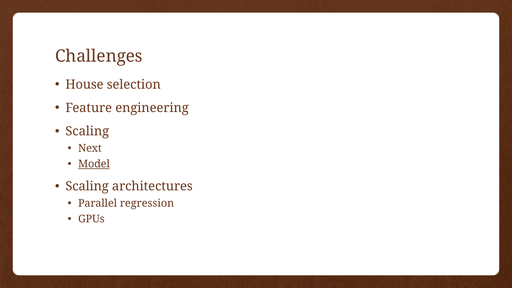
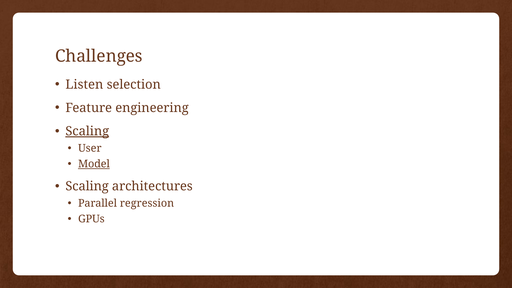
House: House -> Listen
Scaling at (87, 131) underline: none -> present
Next: Next -> User
